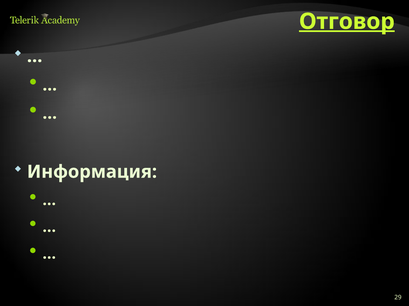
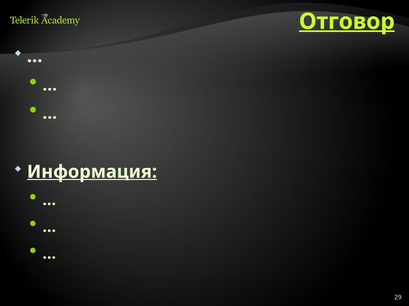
Информация underline: none -> present
